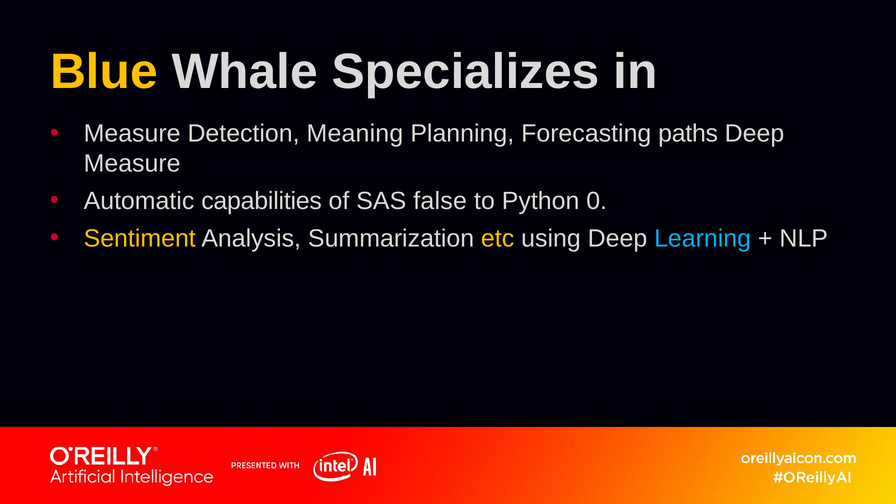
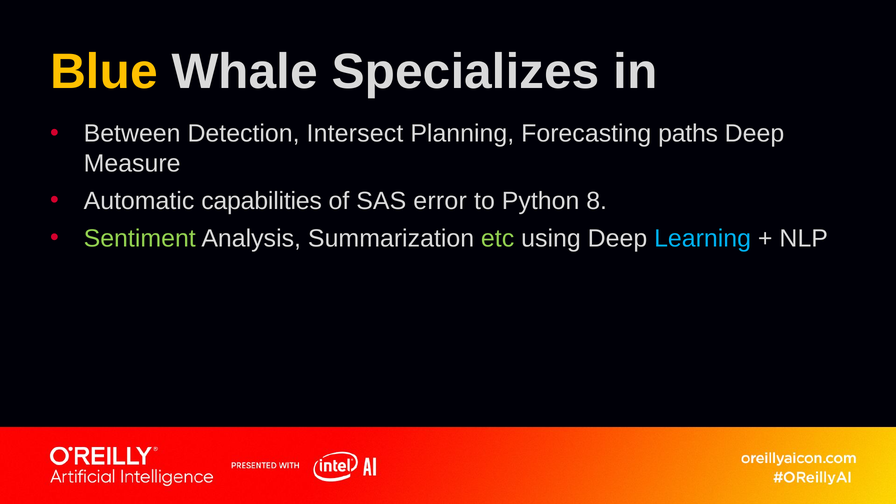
Measure at (132, 134): Measure -> Between
Meaning: Meaning -> Intersect
false: false -> error
0: 0 -> 8
Sentiment colour: yellow -> light green
etc colour: yellow -> light green
